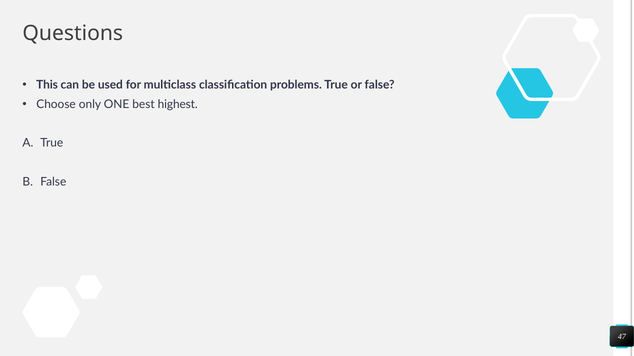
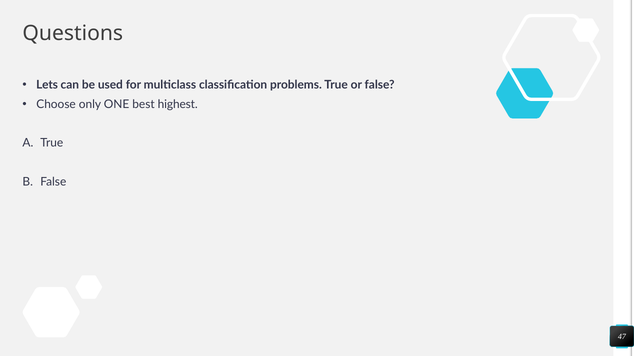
This: This -> Lets
